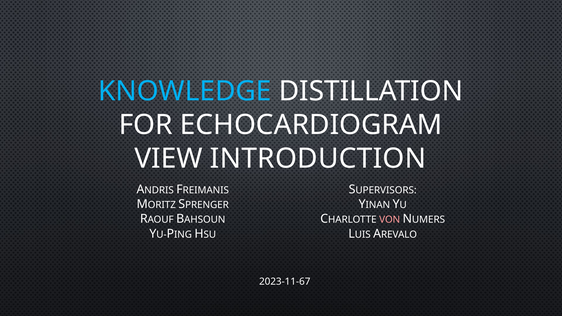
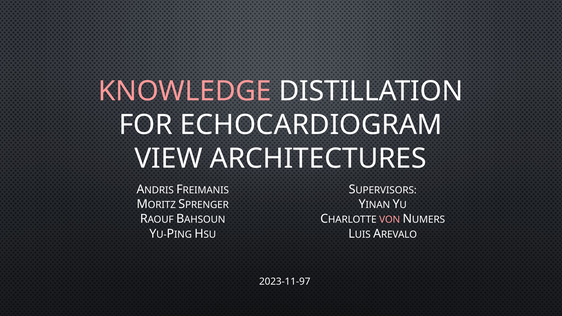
KNOWLEDGE colour: light blue -> pink
INTRODUCTION: INTRODUCTION -> ARCHITECTURES
2023-11-67: 2023-11-67 -> 2023-11-97
